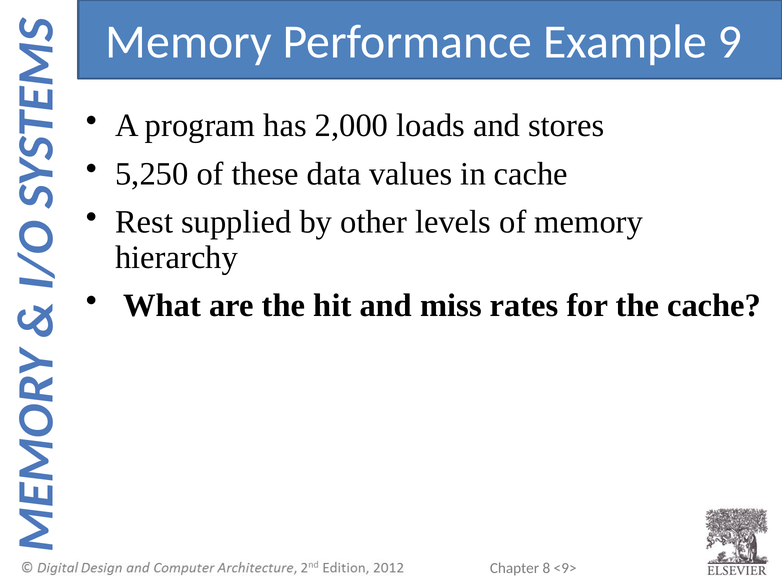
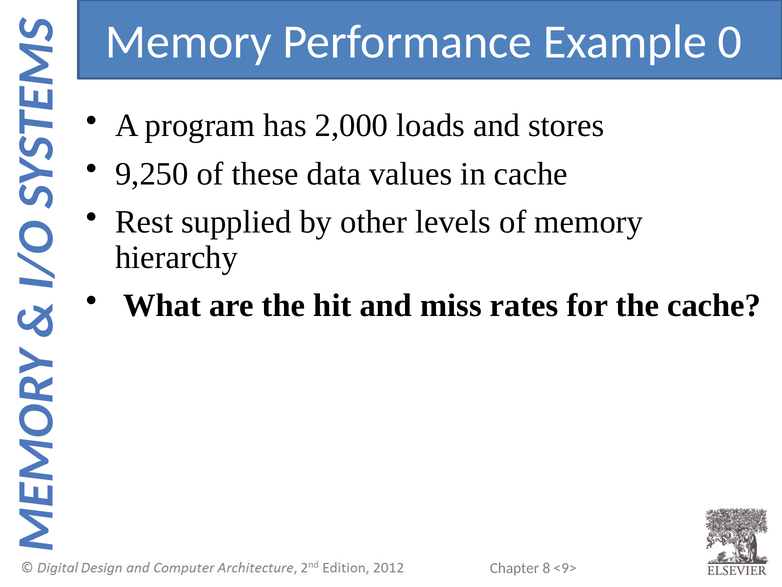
9: 9 -> 0
5,250: 5,250 -> 9,250
